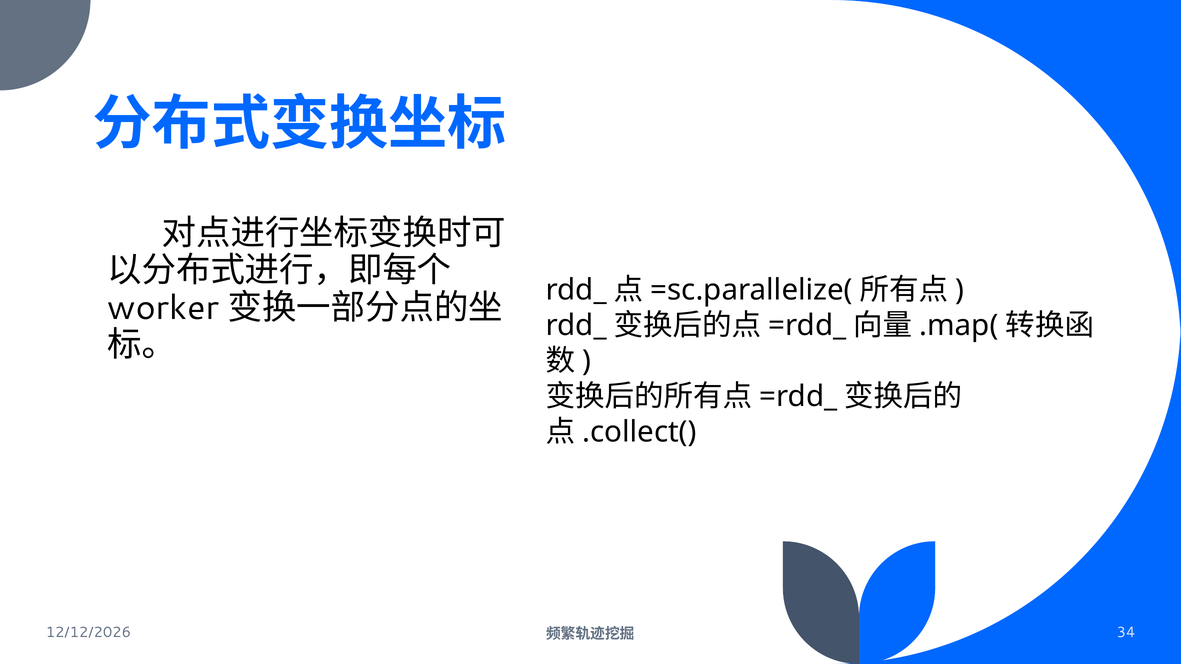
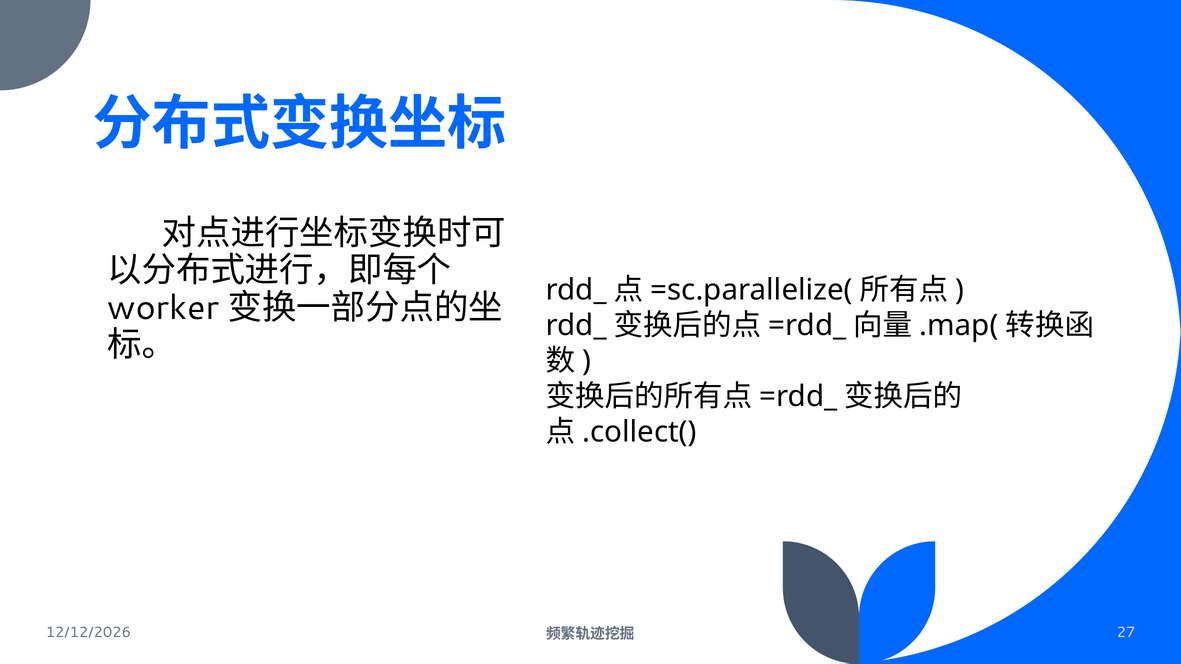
34: 34 -> 27
